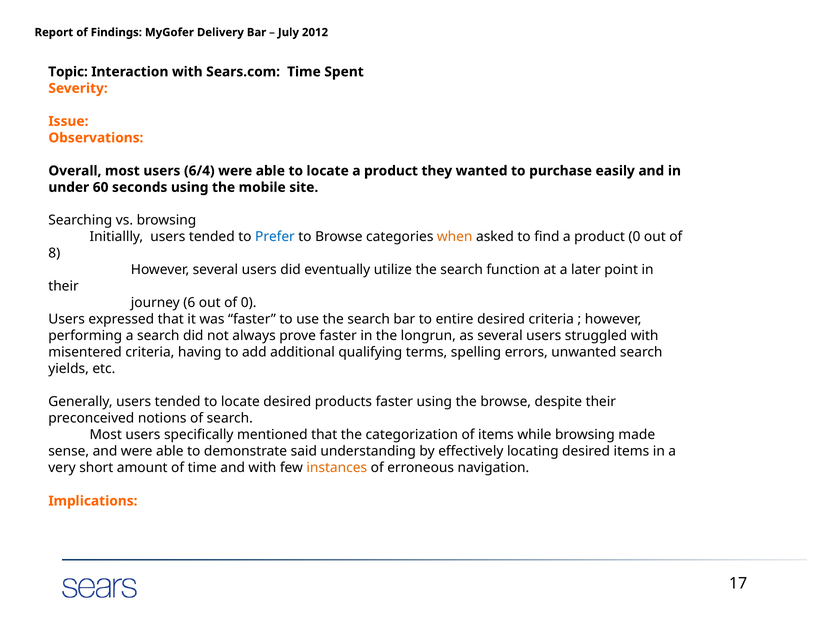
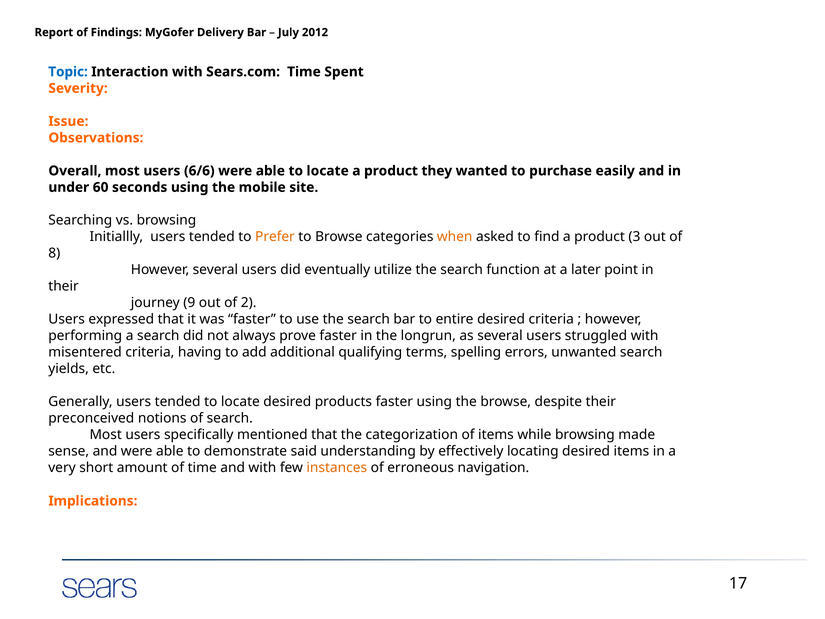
Topic colour: black -> blue
6/4: 6/4 -> 6/6
Prefer colour: blue -> orange
product 0: 0 -> 3
6: 6 -> 9
of 0: 0 -> 2
